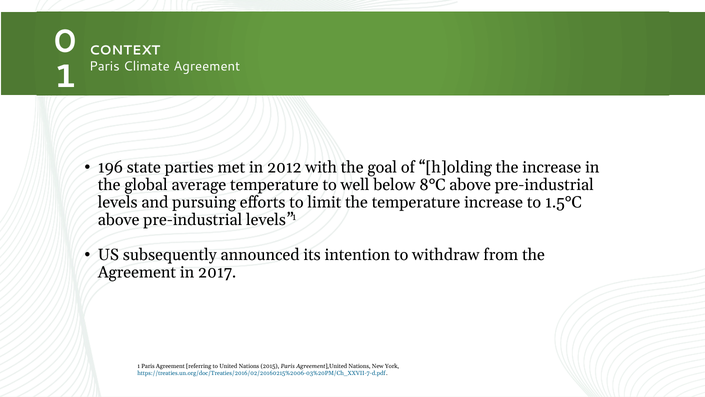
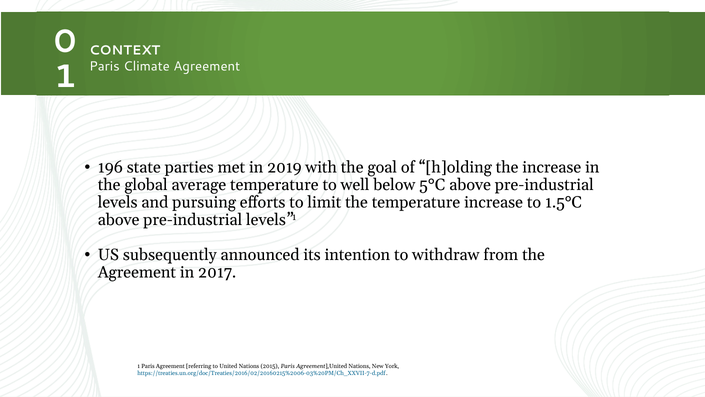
2012: 2012 -> 2019
8°C: 8°C -> 5°C
